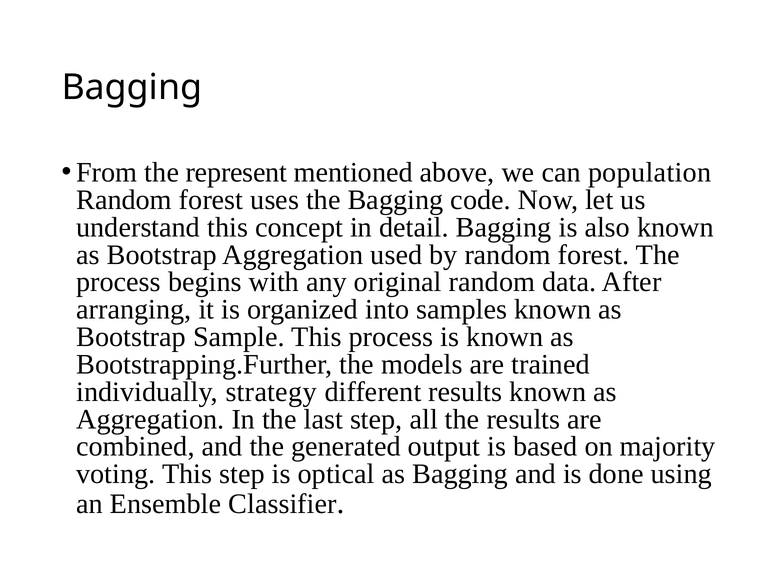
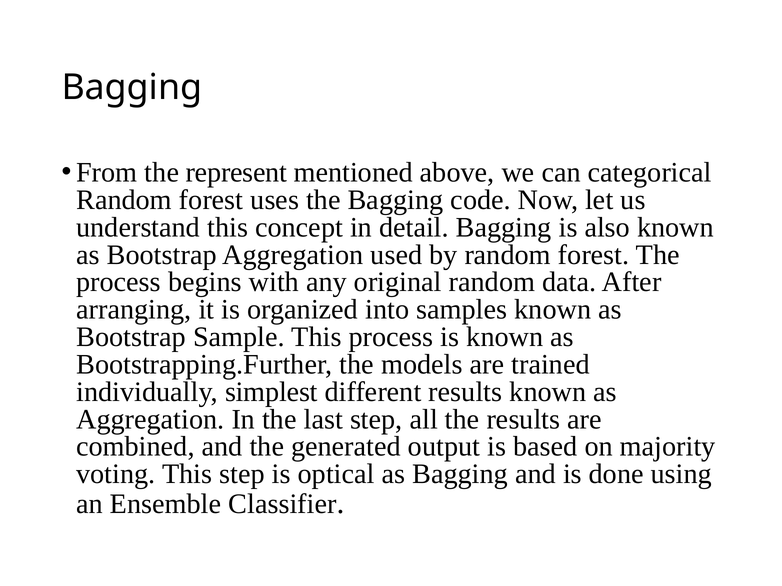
population: population -> categorical
strategy: strategy -> simplest
